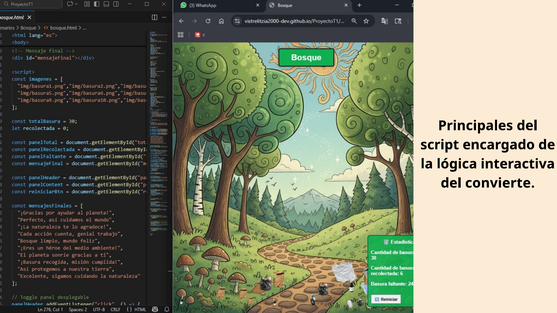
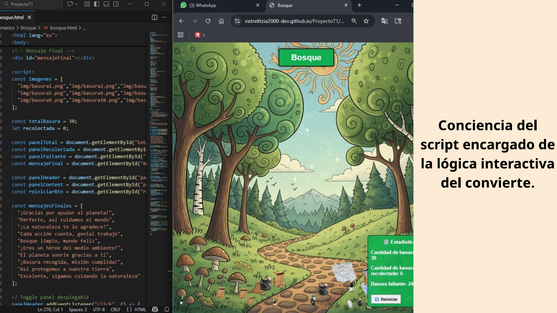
Principales: Principales -> Conciencia
